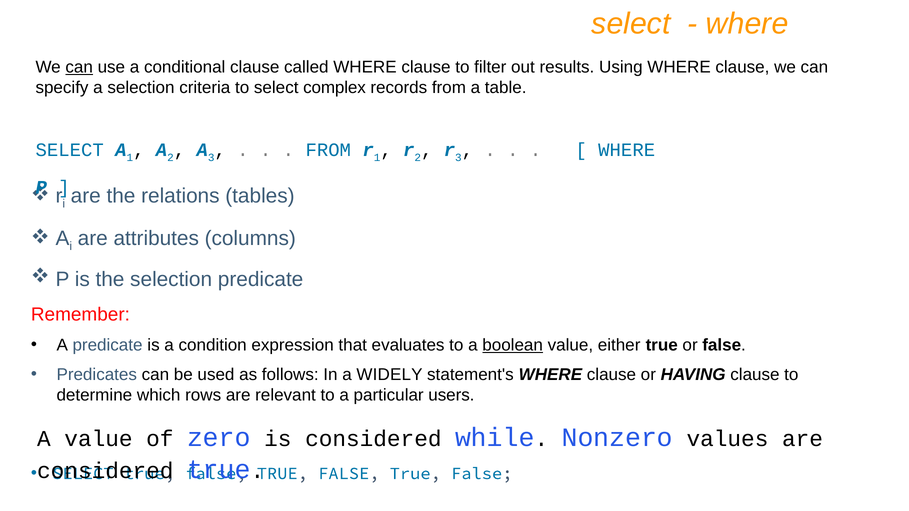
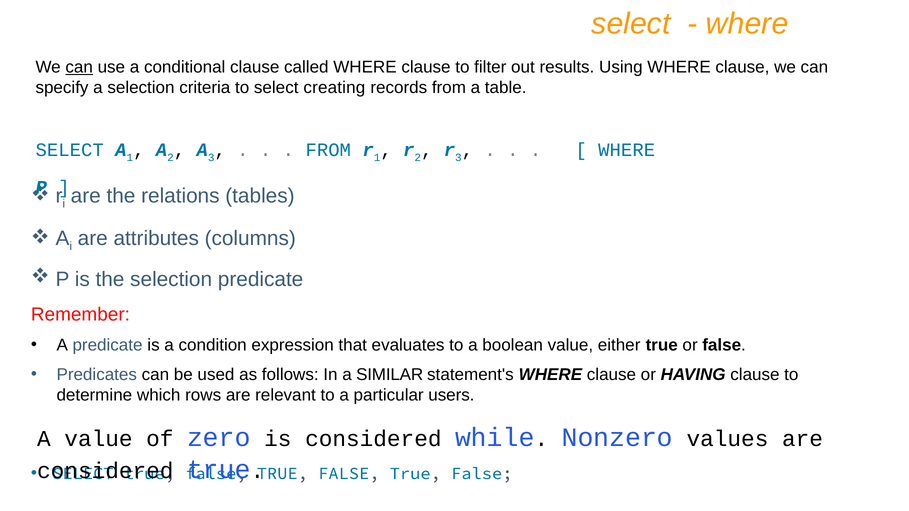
complex: complex -> creating
boolean underline: present -> none
WIDELY: WIDELY -> SIMILAR
